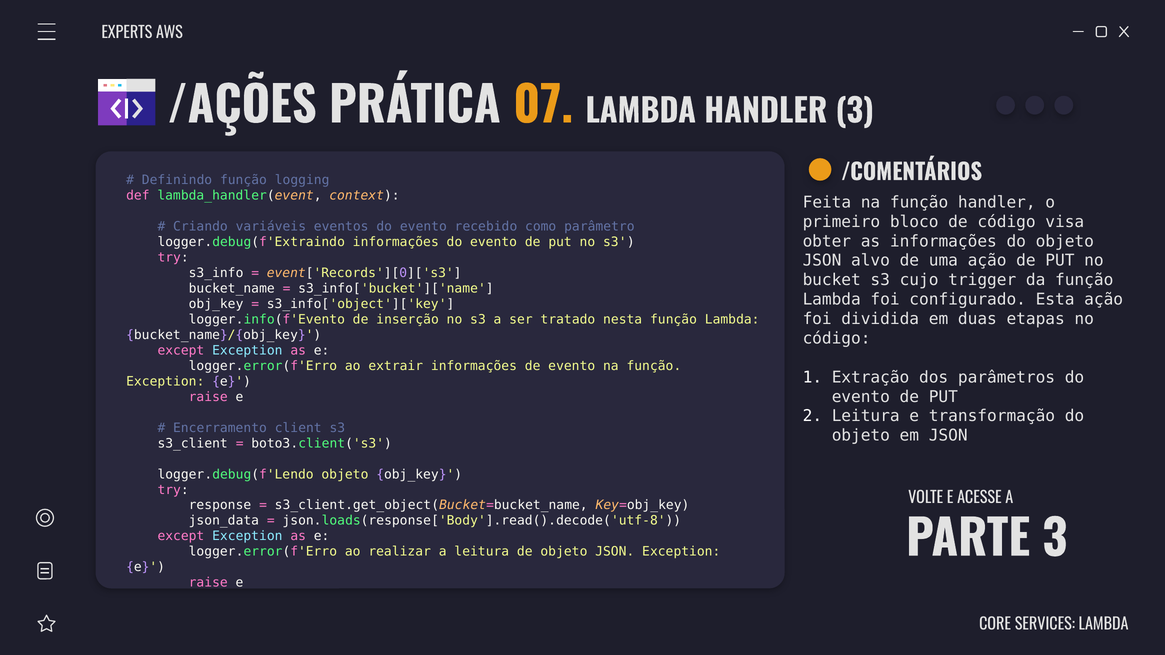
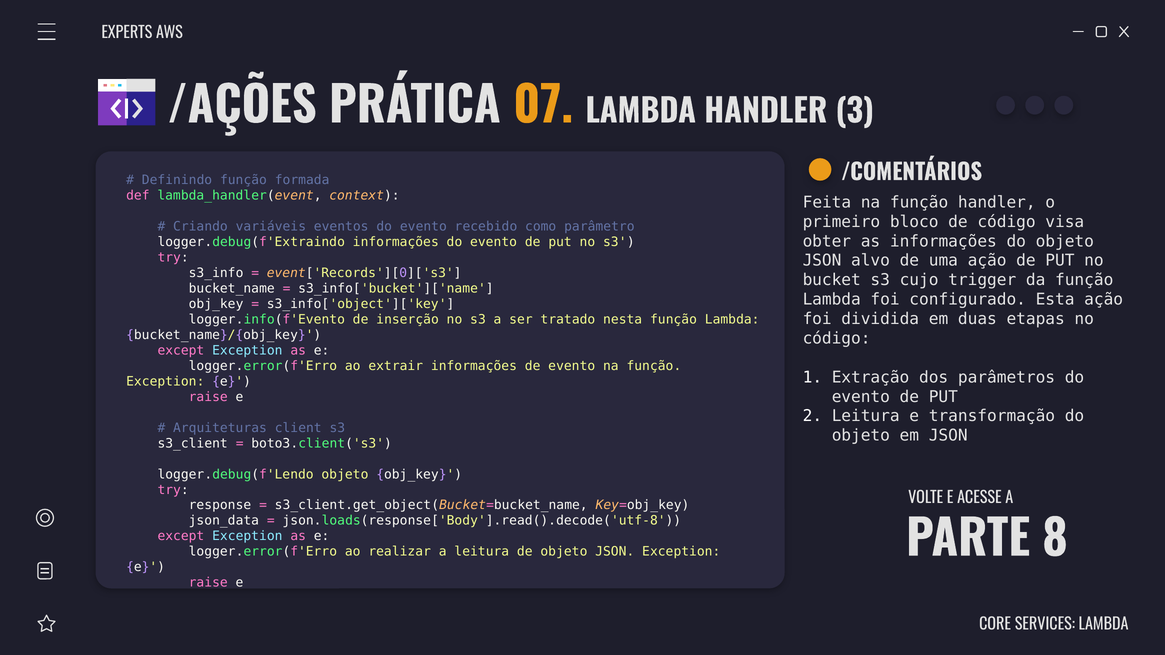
logging: logging -> formada
Encerramento: Encerramento -> Arquiteturas
PARTE 3: 3 -> 8
